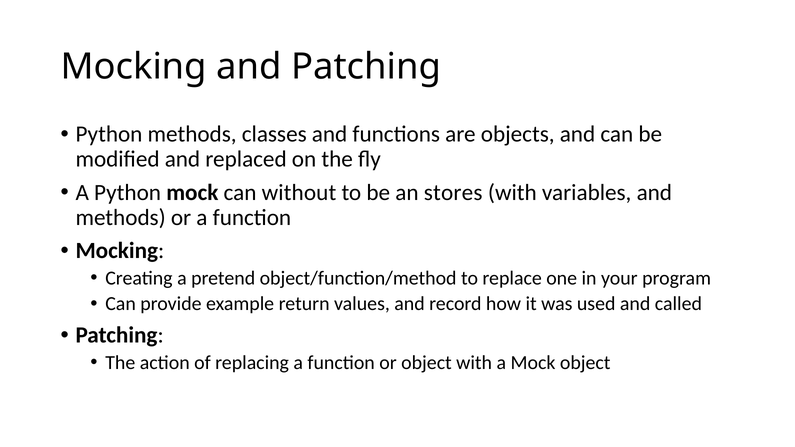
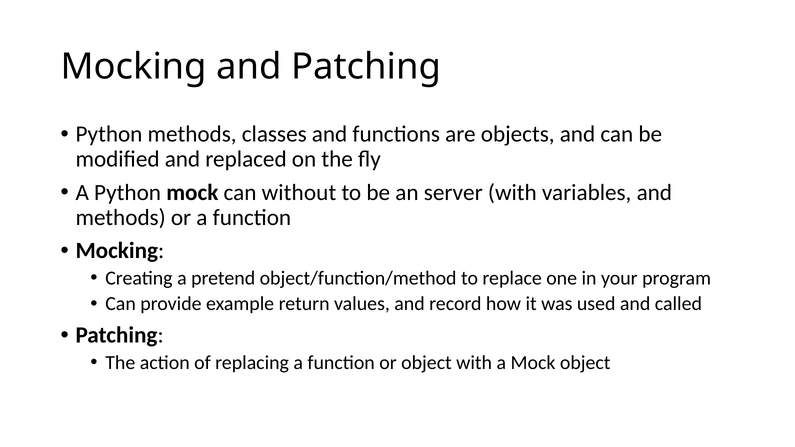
stores: stores -> server
